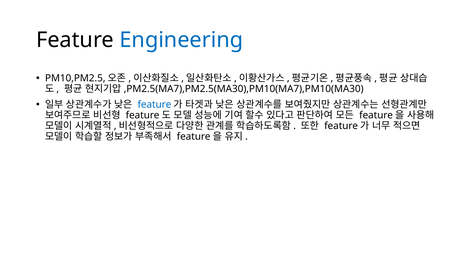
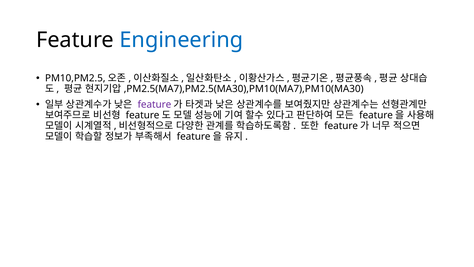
feature at (154, 104) colour: blue -> purple
